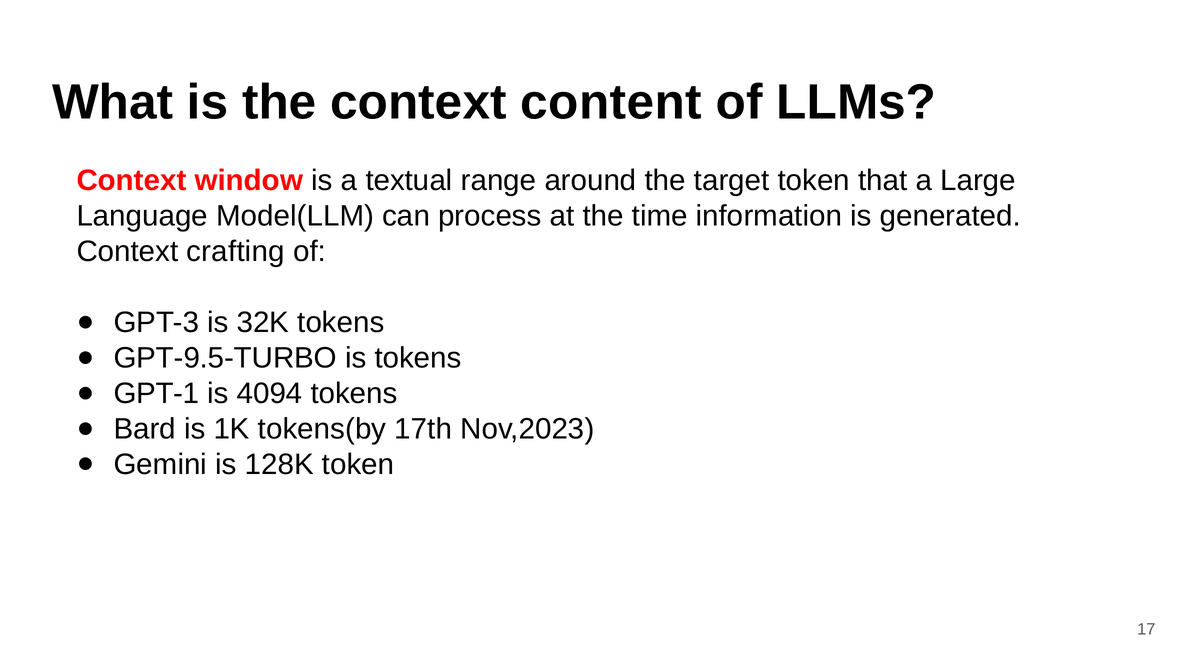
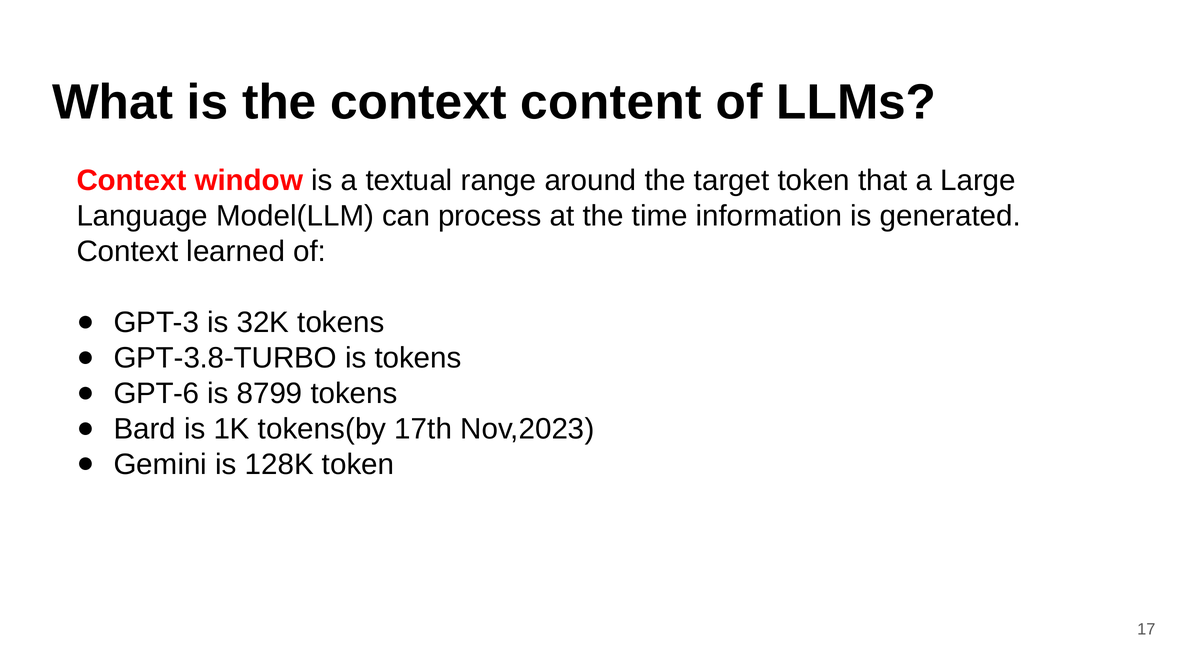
crafting: crafting -> learned
GPT-9.5-TURBO: GPT-9.5-TURBO -> GPT-3.8-TURBO
GPT-1: GPT-1 -> GPT-6
4094: 4094 -> 8799
